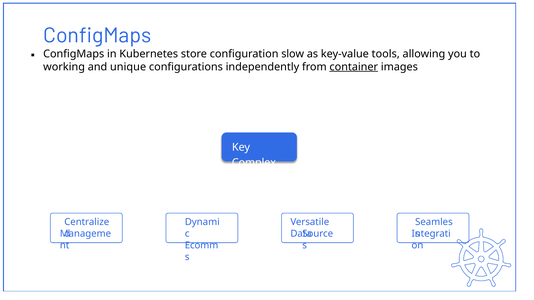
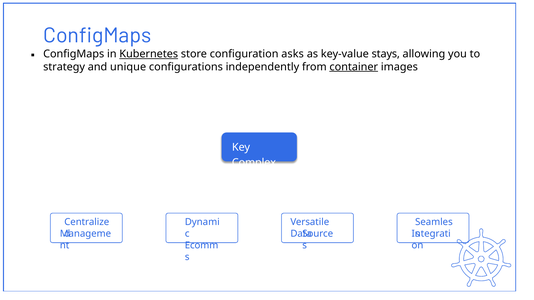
Kubernetes underline: none -> present
slow: slow -> asks
tools: tools -> stays
working: working -> strategy
